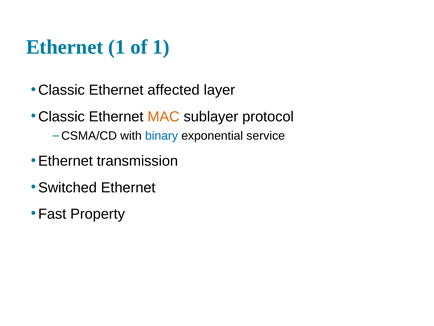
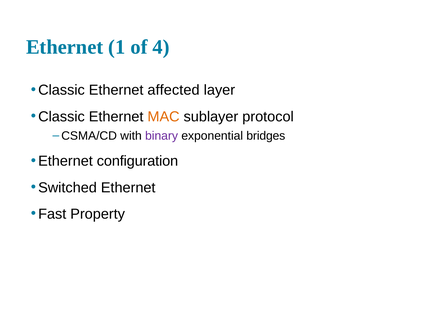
of 1: 1 -> 4
binary colour: blue -> purple
service: service -> bridges
transmission: transmission -> configuration
